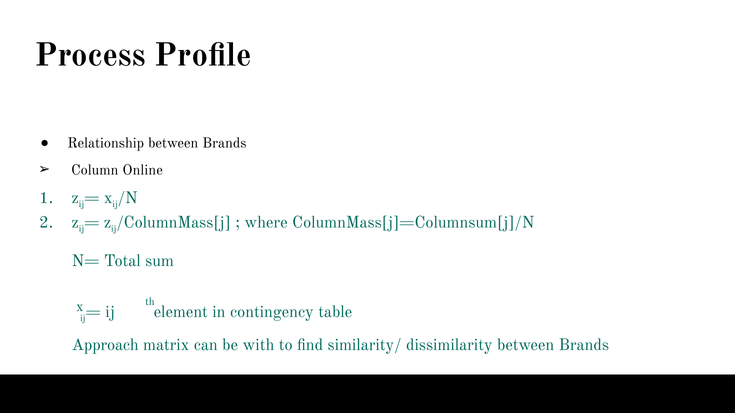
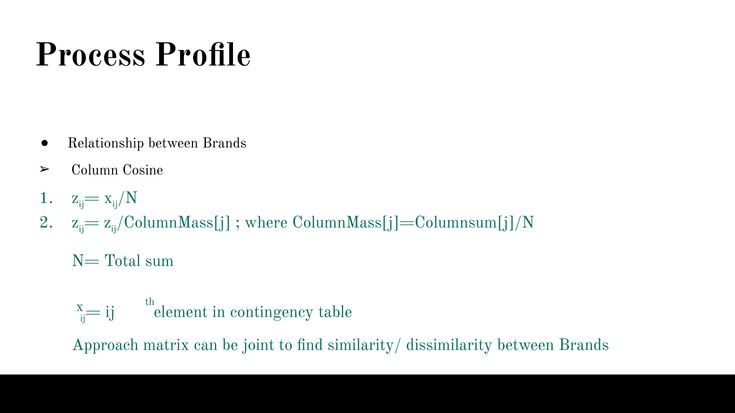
Online: Online -> Cosine
with: with -> joint
